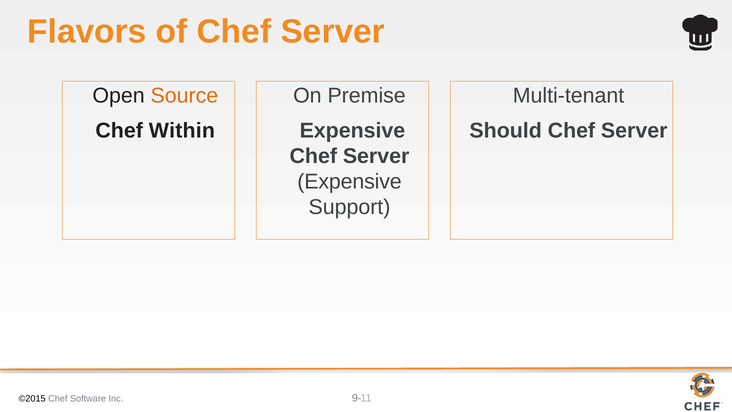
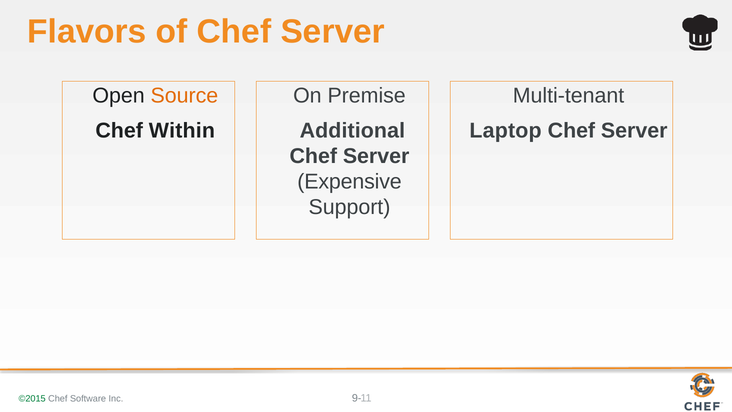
Expensive at (352, 130): Expensive -> Additional
Should: Should -> Laptop
©2015 colour: black -> green
